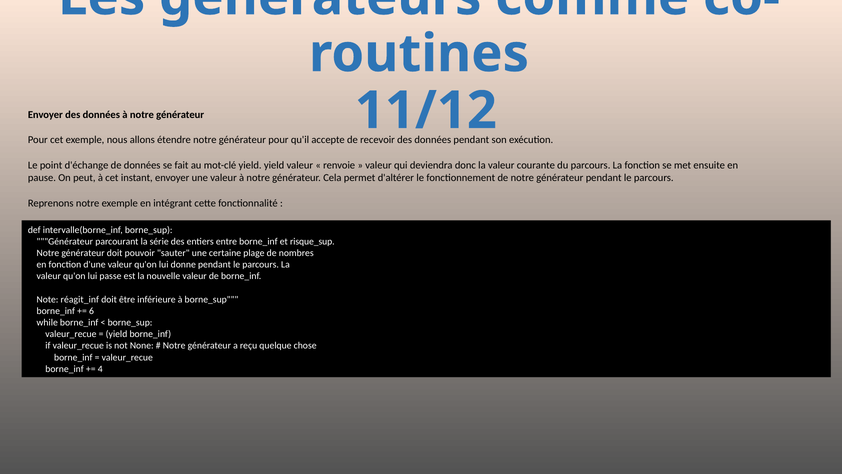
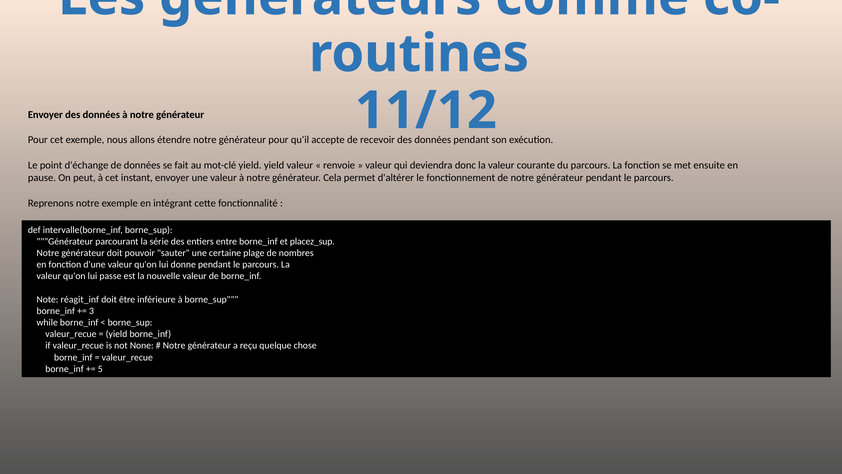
risque_sup: risque_sup -> placez_sup
6: 6 -> 3
4: 4 -> 5
